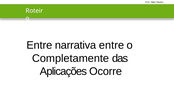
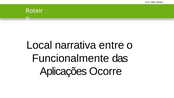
Entre at (39, 45): Entre -> Local
Completamente: Completamente -> Funcionalmente
